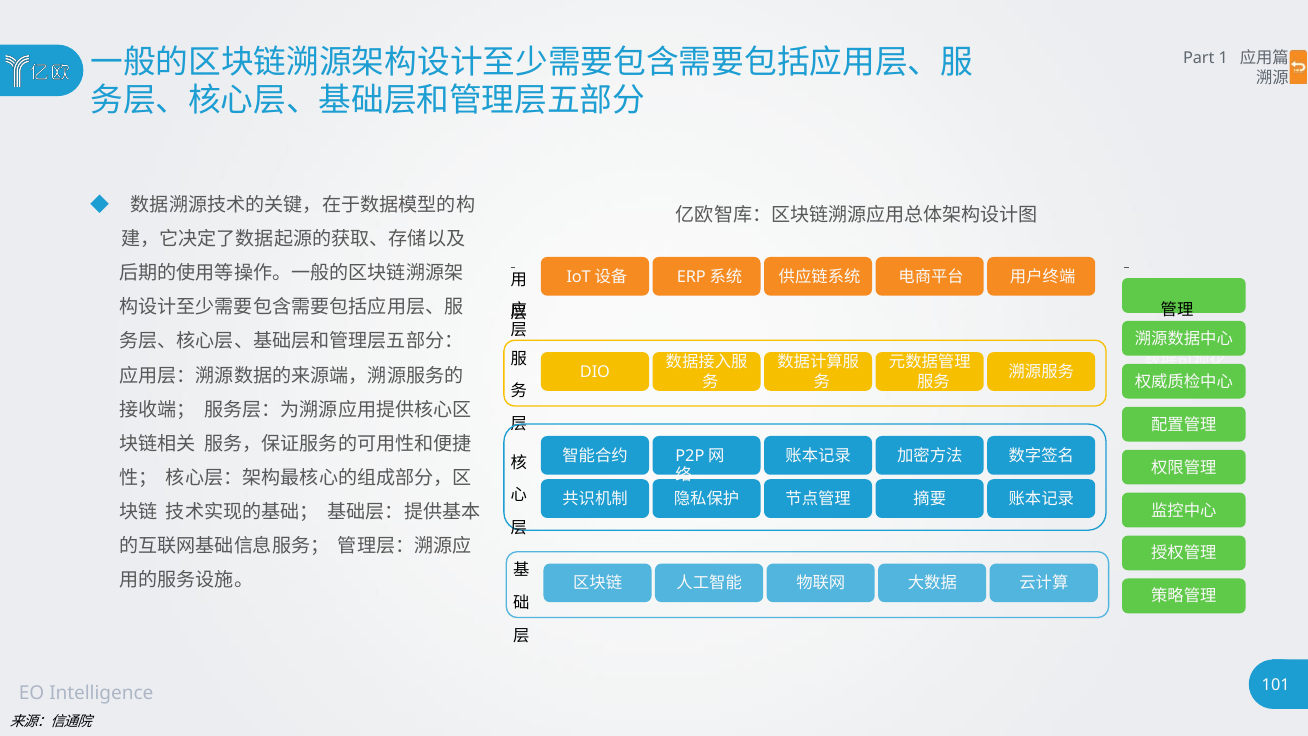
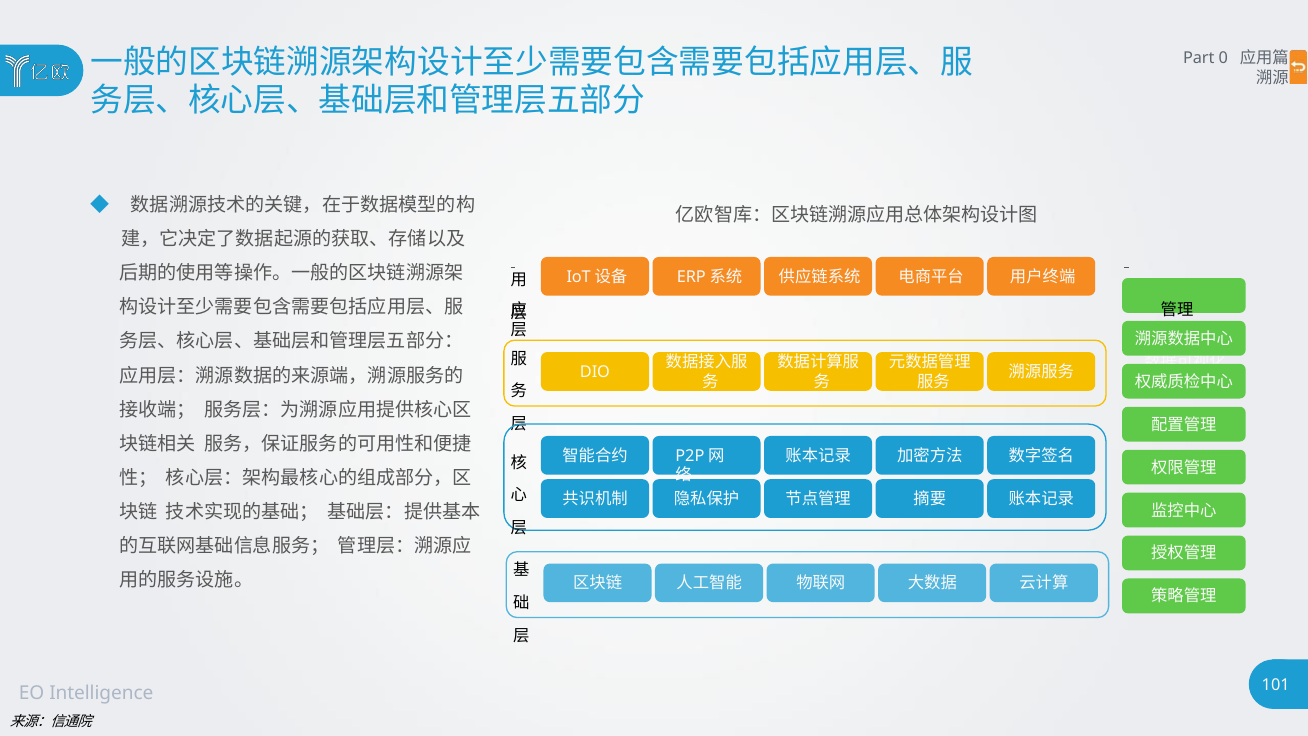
1: 1 -> 0
